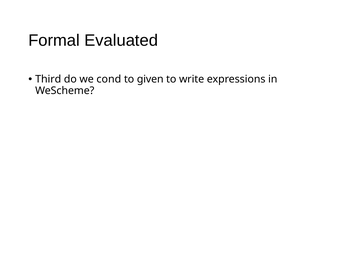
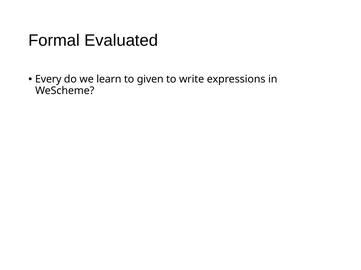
Third: Third -> Every
cond: cond -> learn
